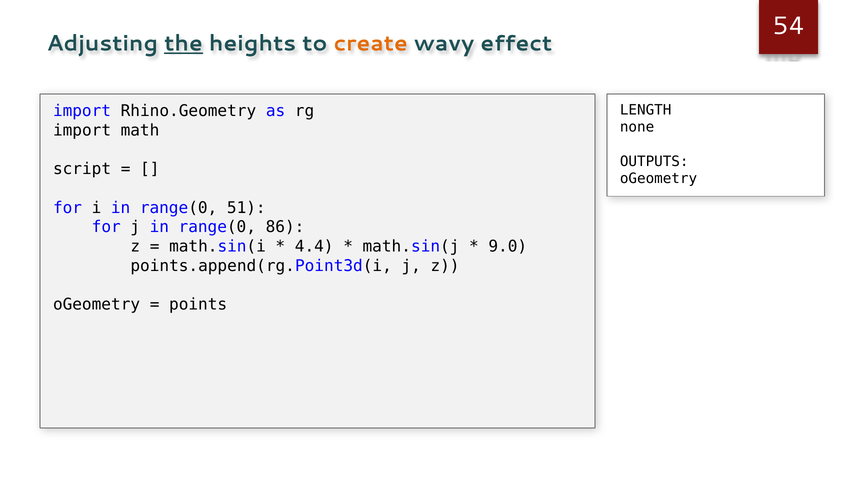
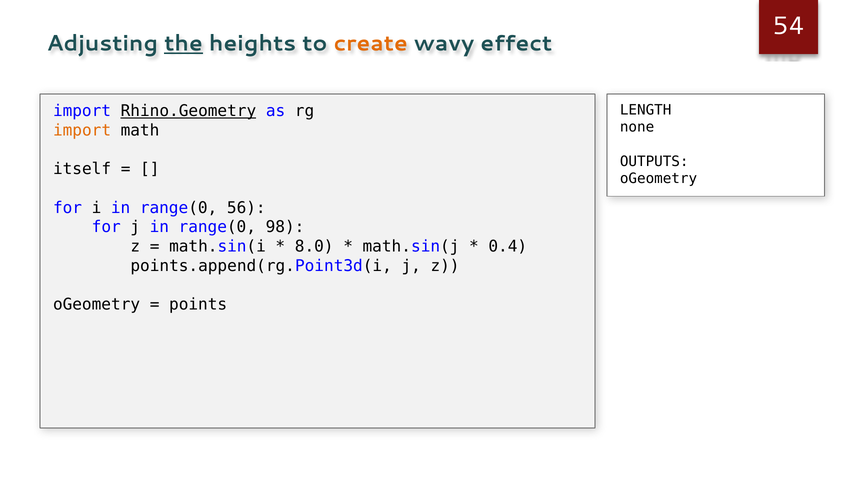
Rhino.Geometry underline: none -> present
import at (82, 130) colour: black -> orange
script: script -> itself
51: 51 -> 56
86: 86 -> 98
4.4: 4.4 -> 8.0
9.0: 9.0 -> 0.4
